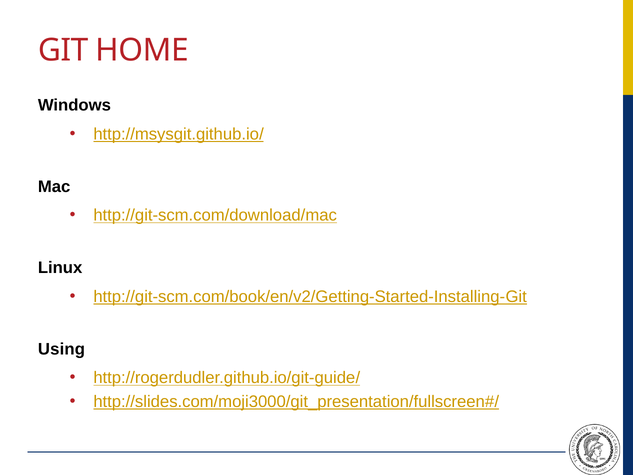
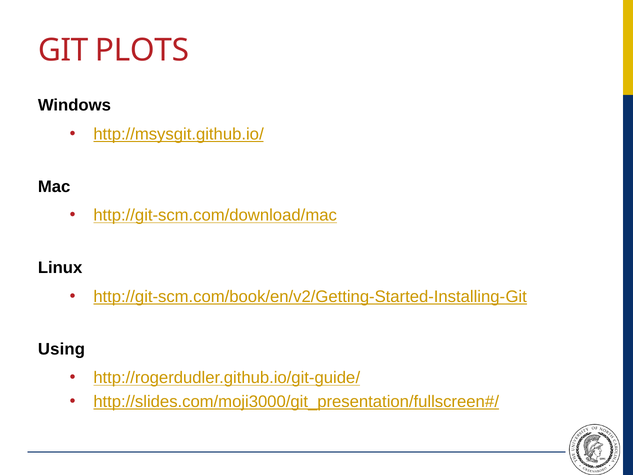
HOME: HOME -> PLOTS
